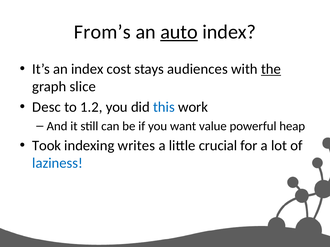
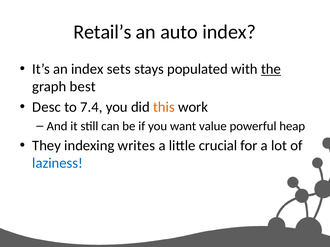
From’s: From’s -> Retail’s
auto underline: present -> none
cost: cost -> sets
audiences: audiences -> populated
slice: slice -> best
1.2: 1.2 -> 7.4
this colour: blue -> orange
Took: Took -> They
